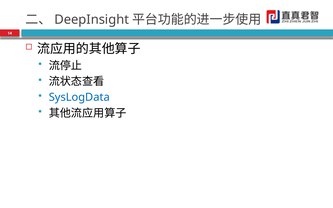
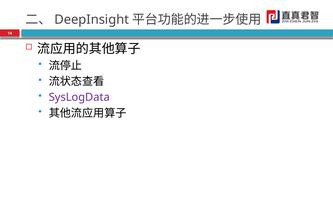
SysLogData colour: blue -> purple
